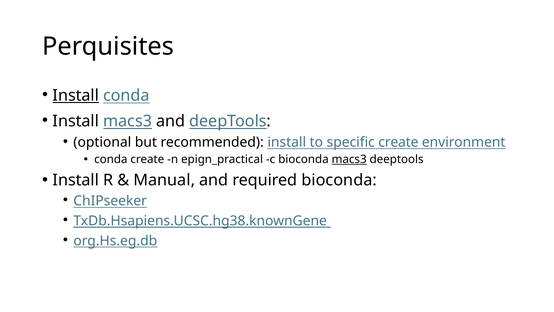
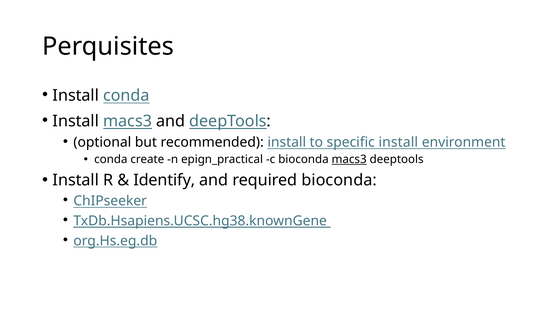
Install at (76, 95) underline: present -> none
specific create: create -> install
Manual: Manual -> Identify
